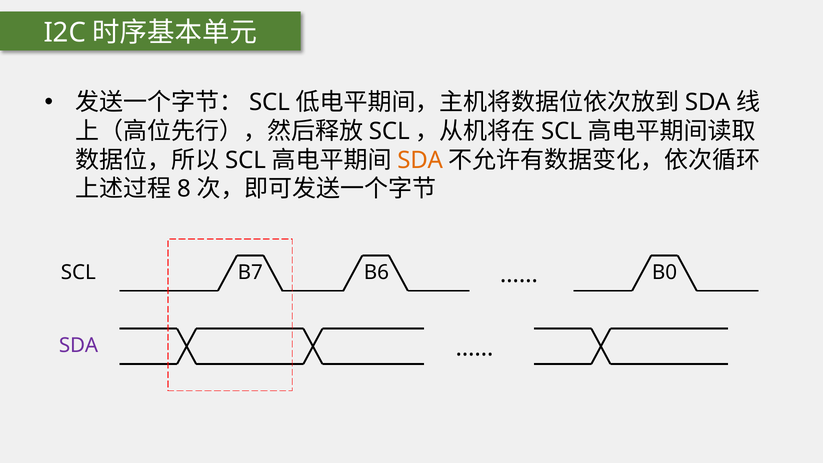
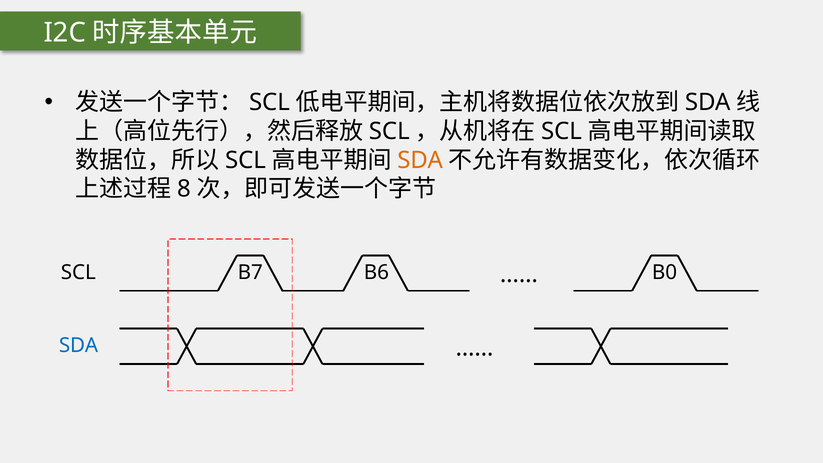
SDA at (78, 345) colour: purple -> blue
